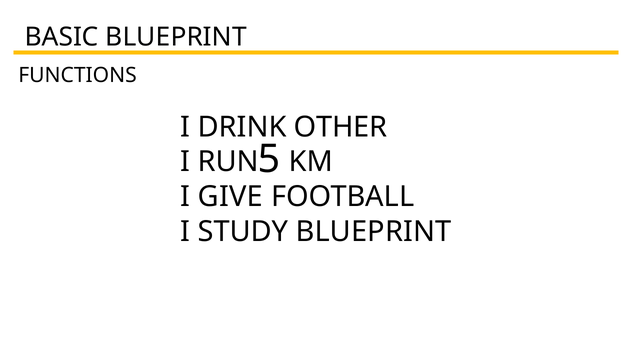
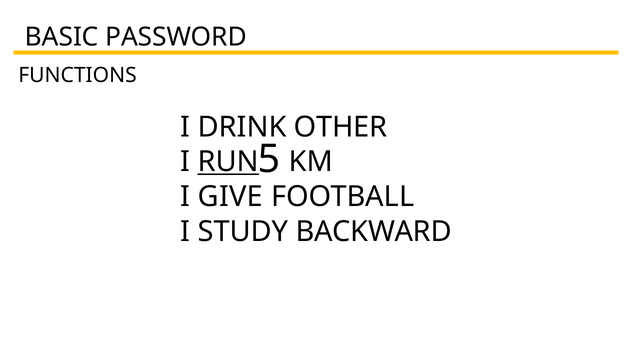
BASIC BLUEPRINT: BLUEPRINT -> PASSWORD
RUN underline: none -> present
STUDY BLUEPRINT: BLUEPRINT -> BACKWARD
